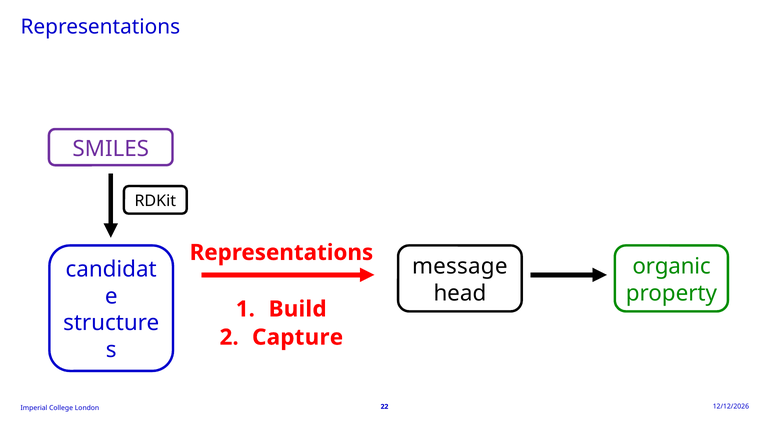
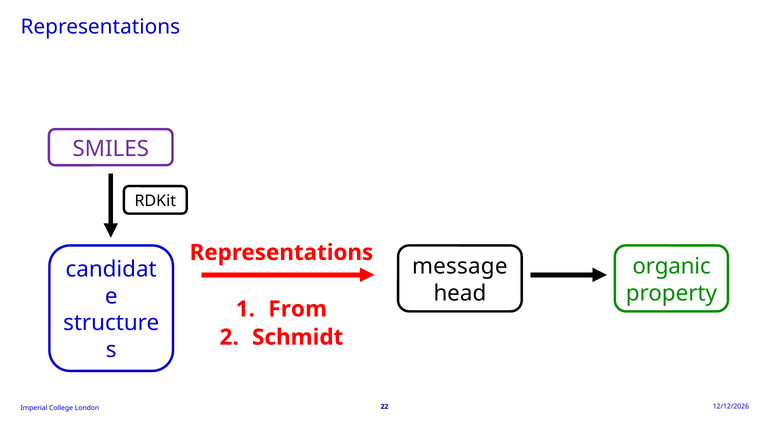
Build: Build -> From
Capture: Capture -> Schmidt
